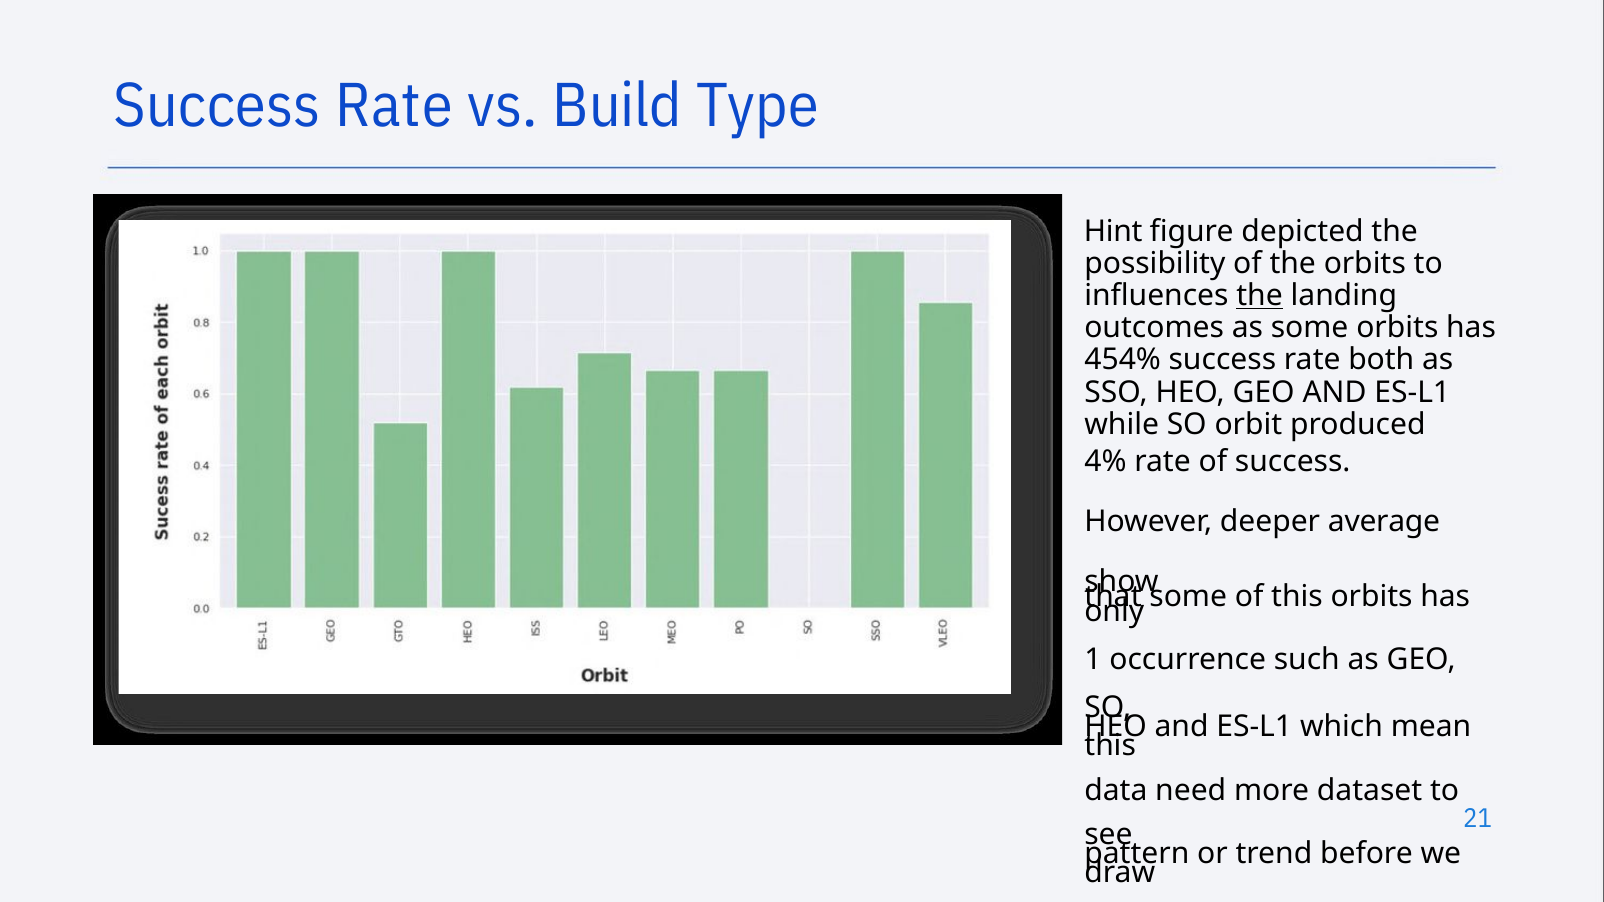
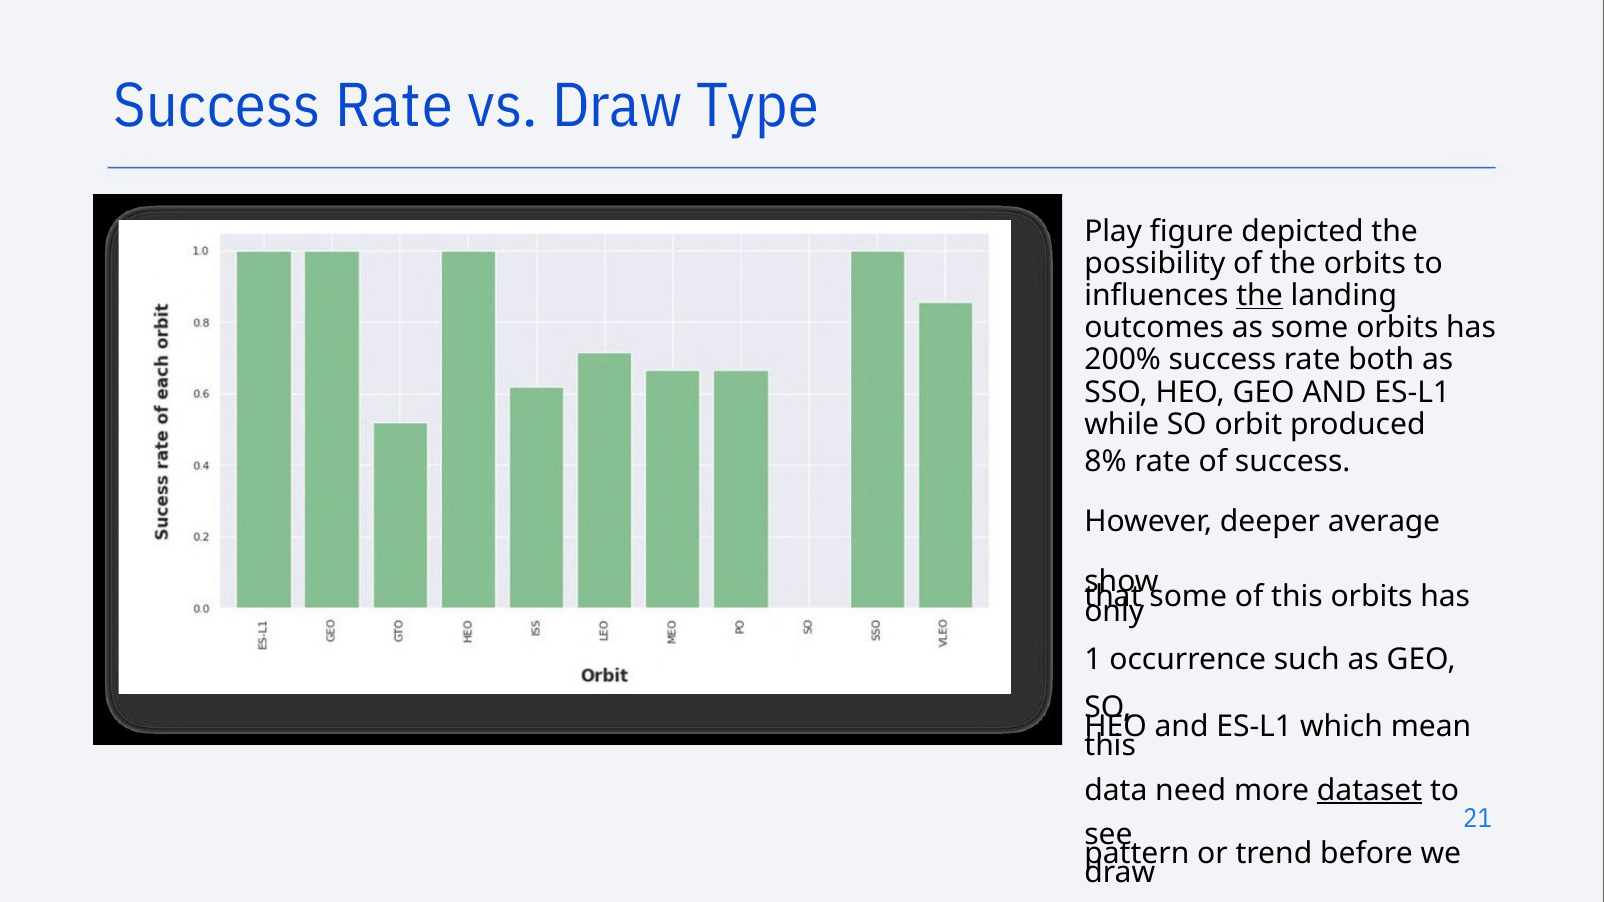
vs Build: Build -> Draw
Hint: Hint -> Play
454%: 454% -> 200%
4%: 4% -> 8%
dataset underline: none -> present
